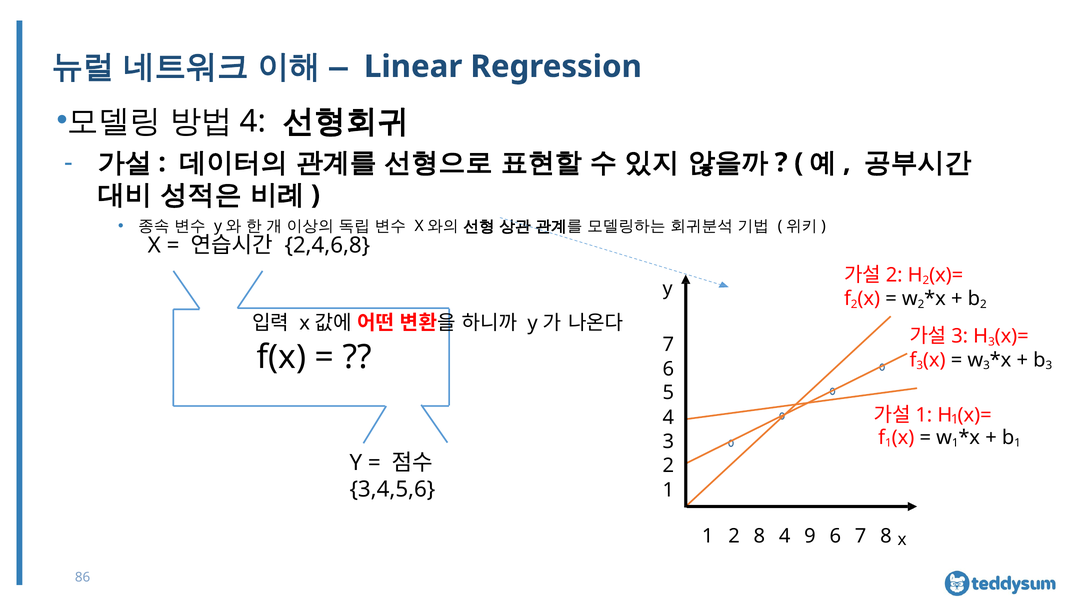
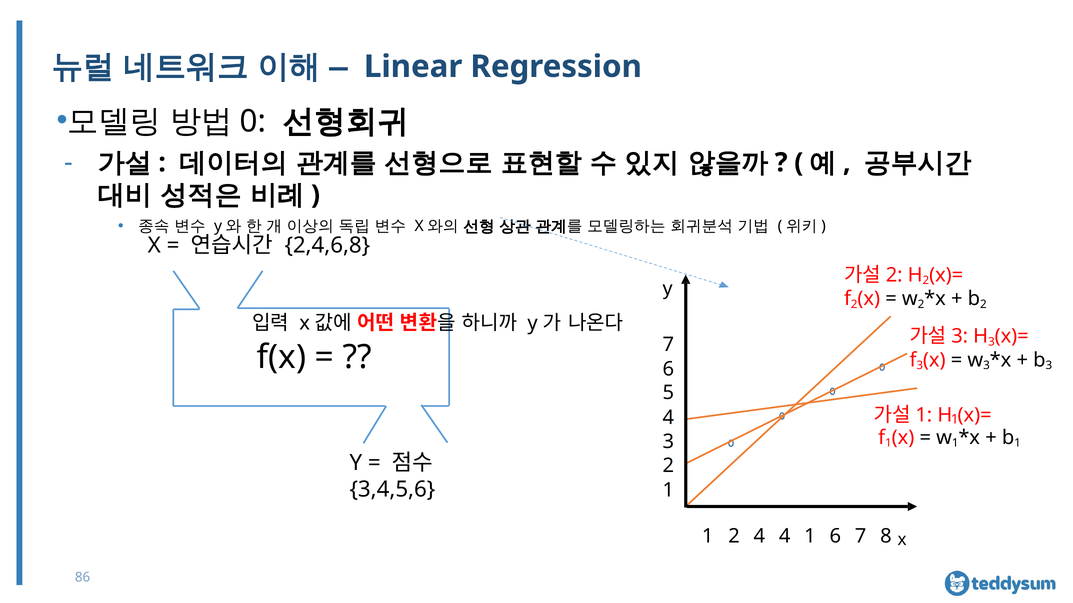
4 at (253, 121): 4 -> 0
2 8: 8 -> 4
4 9: 9 -> 1
